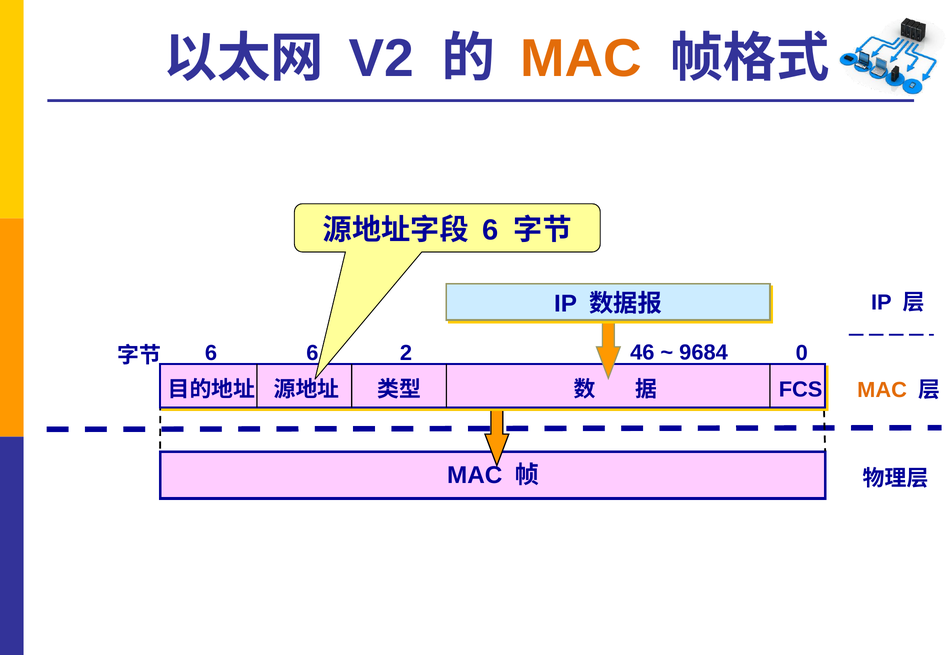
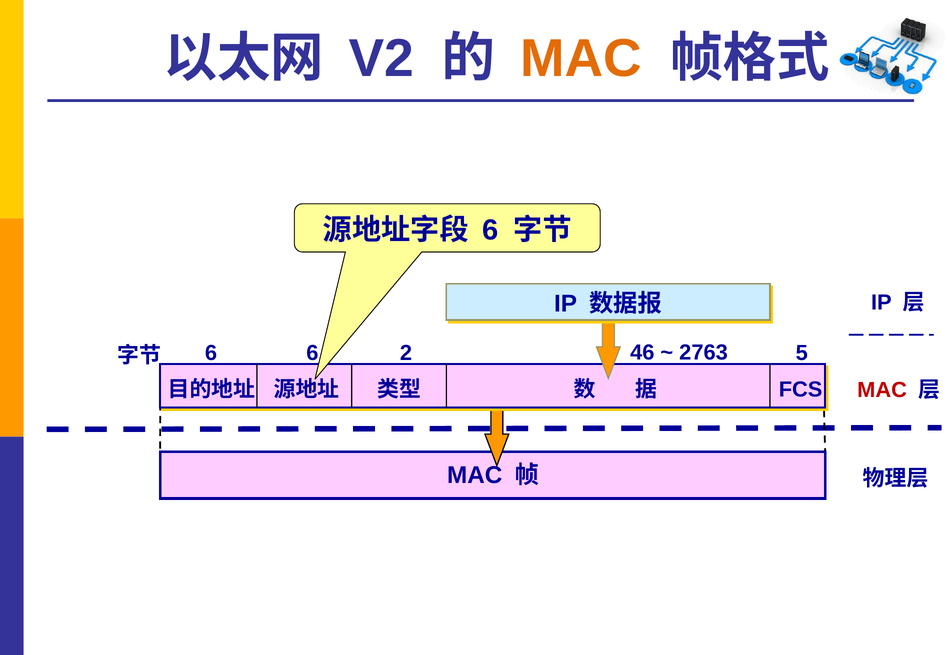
0: 0 -> 5
9684: 9684 -> 2763
MAC at (882, 390) colour: orange -> red
